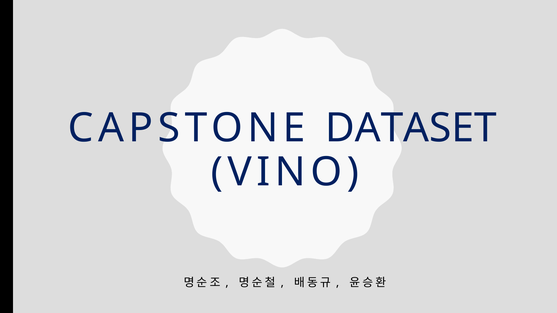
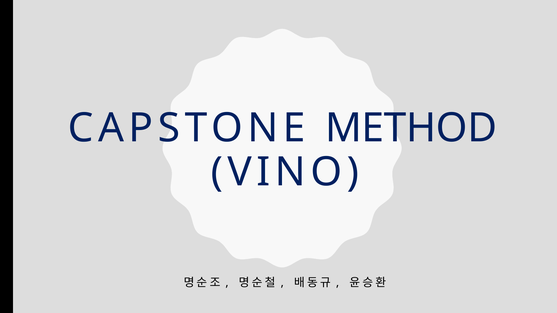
DATASET: DATASET -> METHOD
